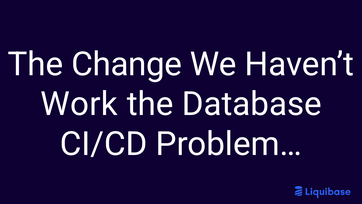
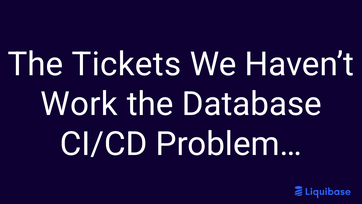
Change: Change -> Tickets
